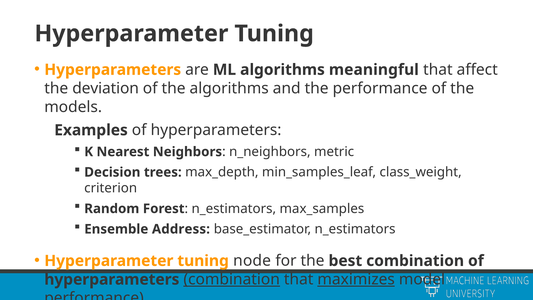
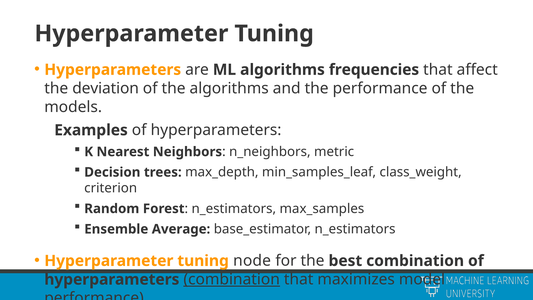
meaningful: meaningful -> frequencies
Address: Address -> Average
maximizes underline: present -> none
